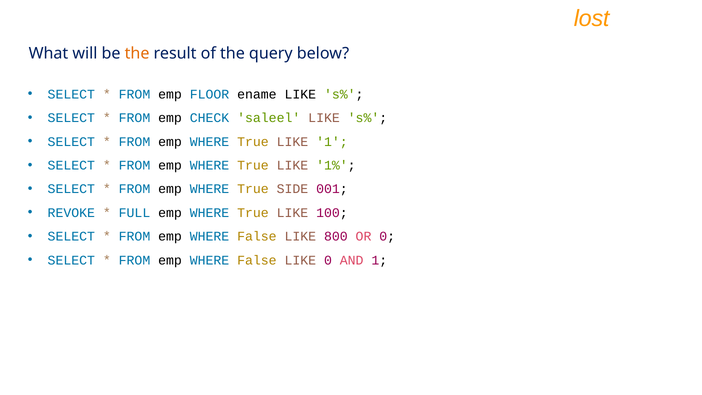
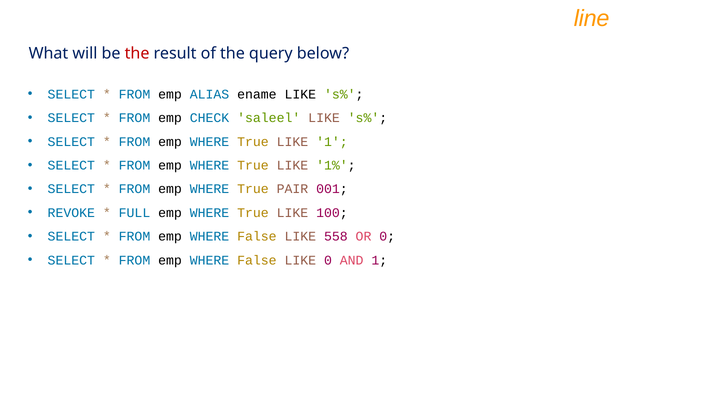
lost: lost -> line
the at (137, 53) colour: orange -> red
FLOOR: FLOOR -> ALIAS
SIDE: SIDE -> PAIR
800: 800 -> 558
